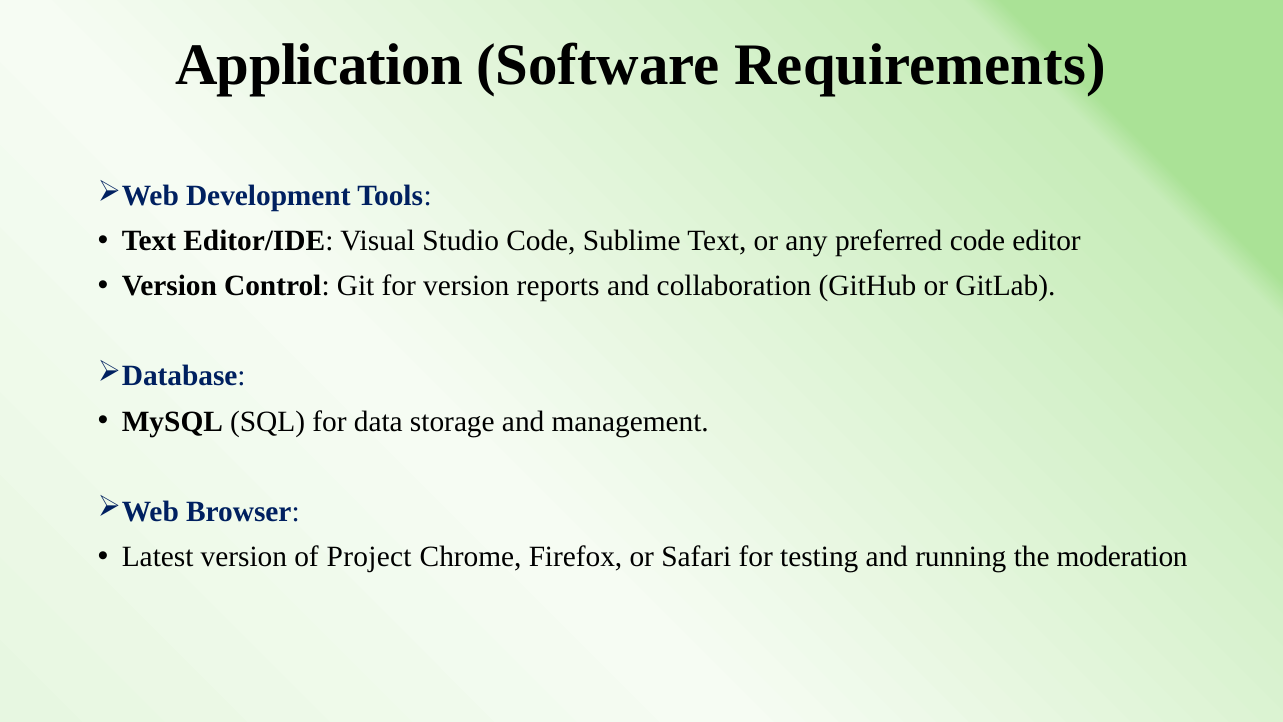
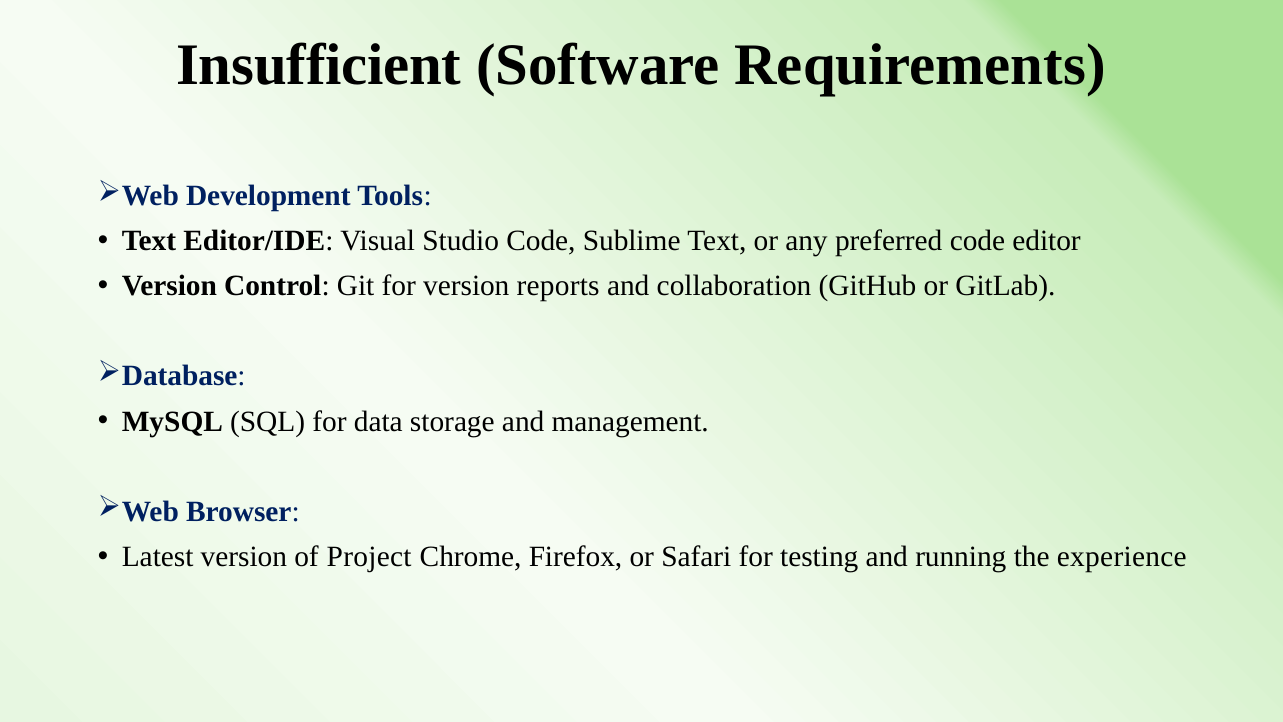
Application: Application -> Insufficient
moderation: moderation -> experience
